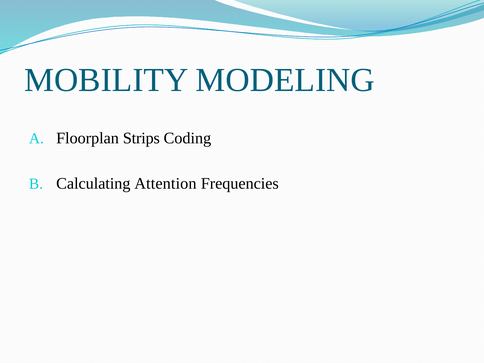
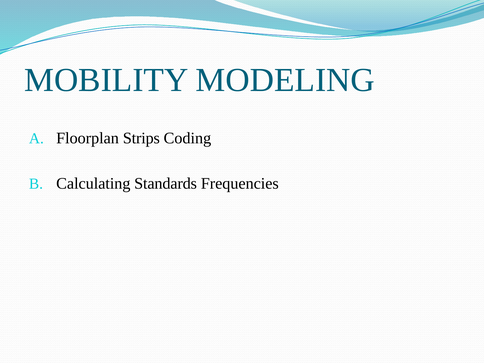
Attention: Attention -> Standards
